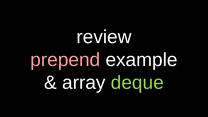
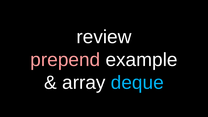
deque colour: light green -> light blue
